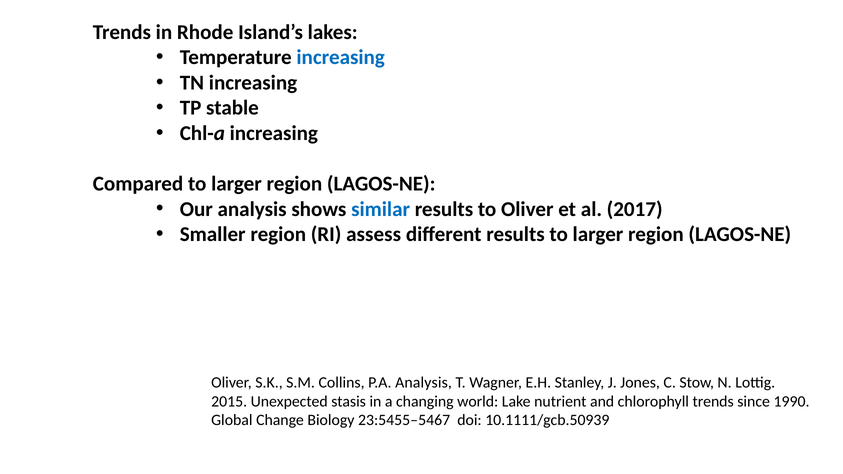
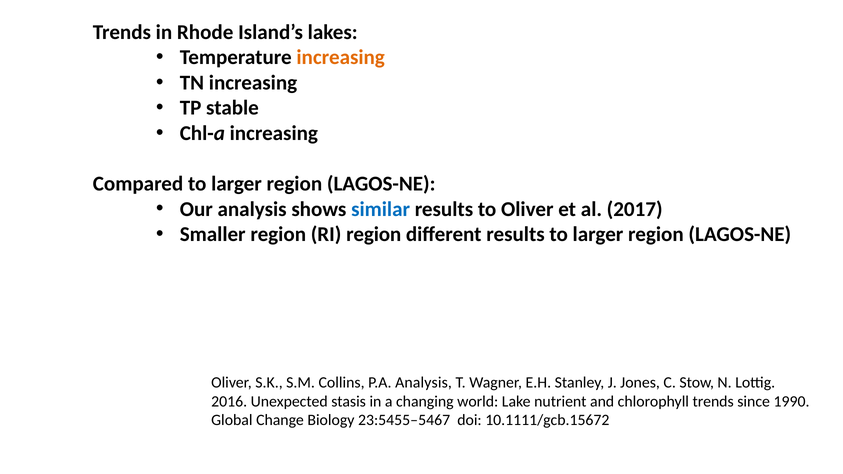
increasing at (341, 57) colour: blue -> orange
RI assess: assess -> region
2015: 2015 -> 2016
10.1111/gcb.50939: 10.1111/gcb.50939 -> 10.1111/gcb.15672
